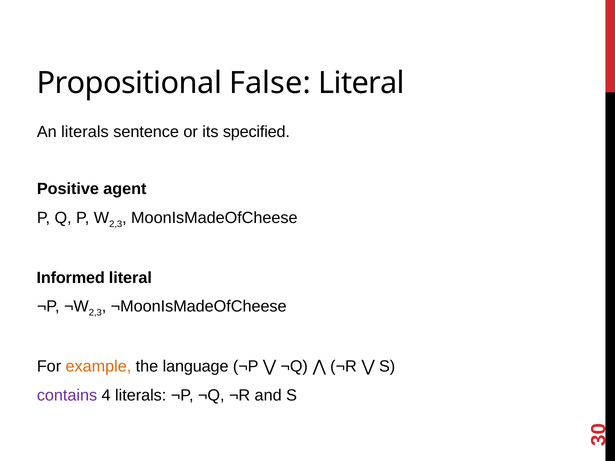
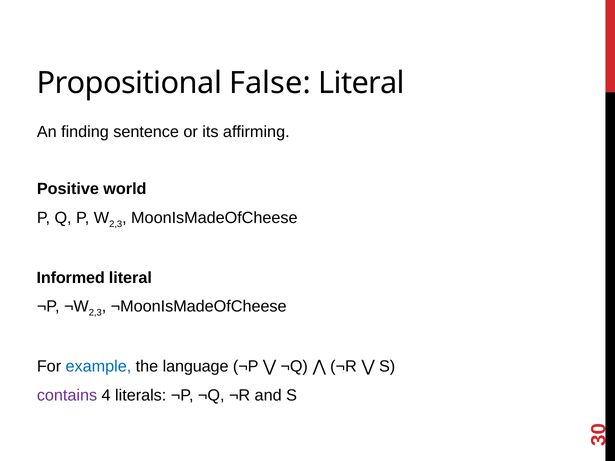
An literals: literals -> finding
specified: specified -> affirming
agent: agent -> world
example colour: orange -> blue
